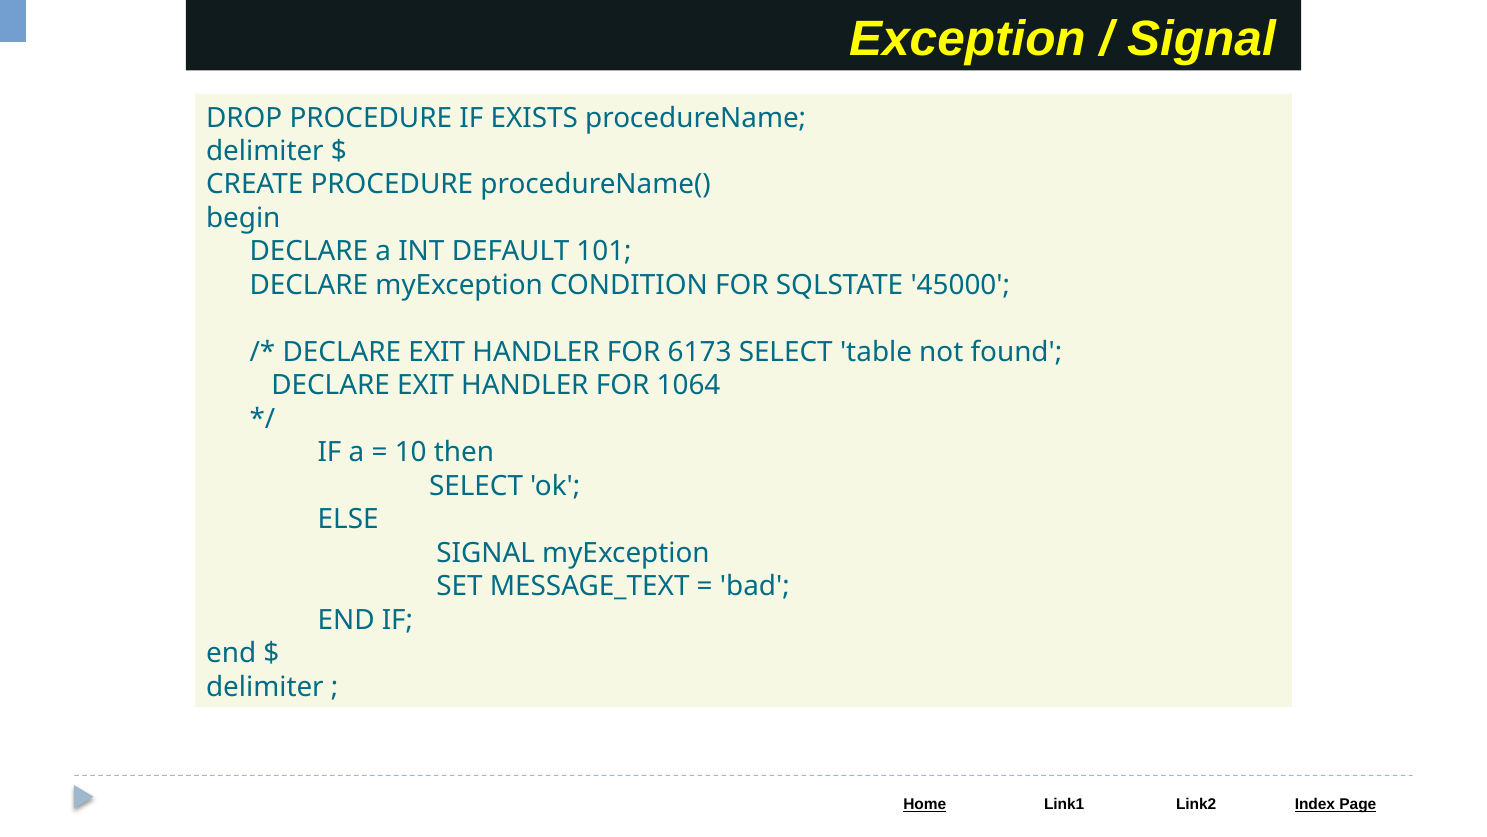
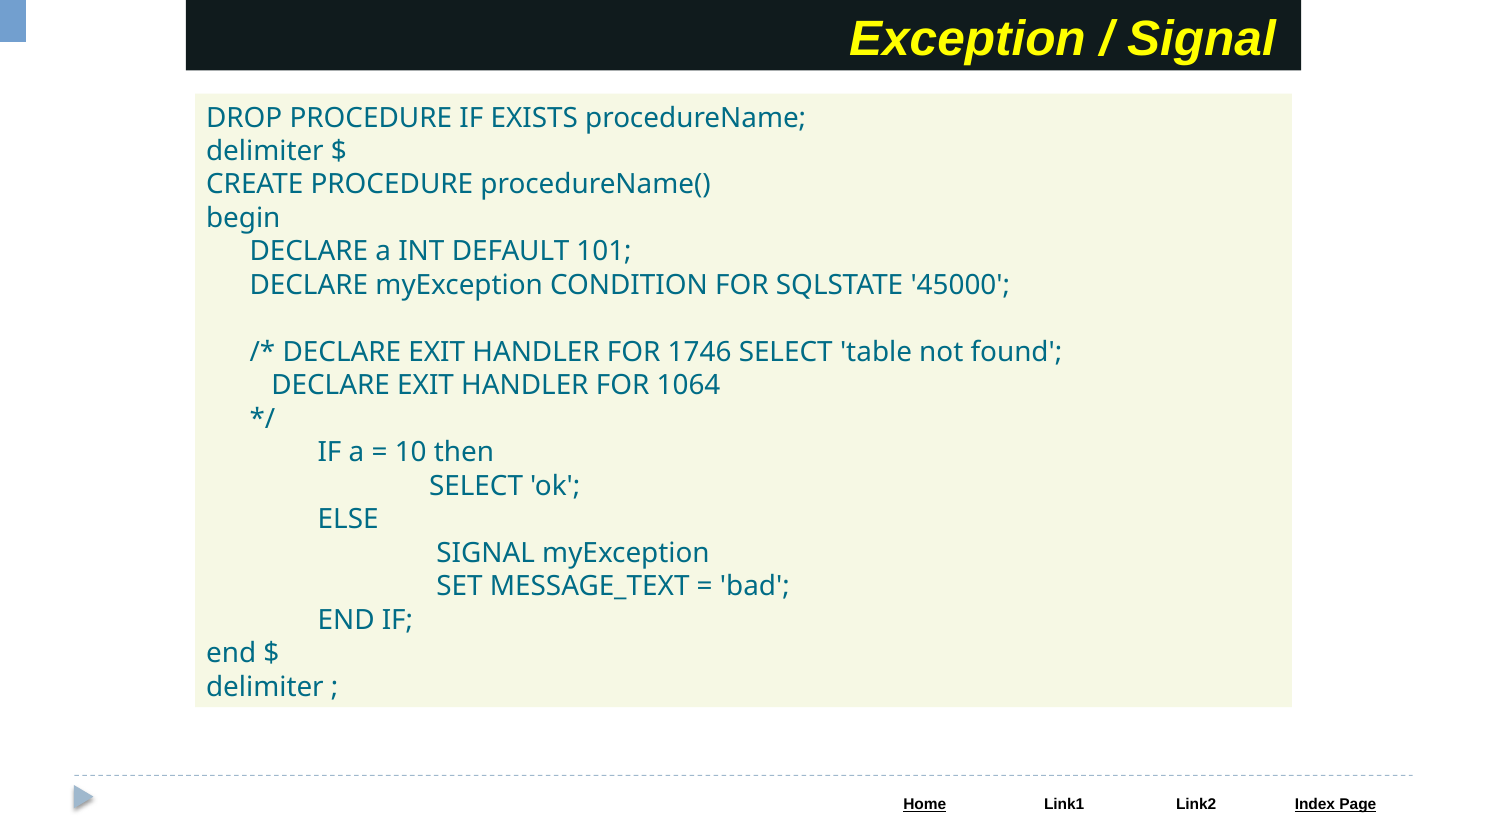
6173: 6173 -> 1746
